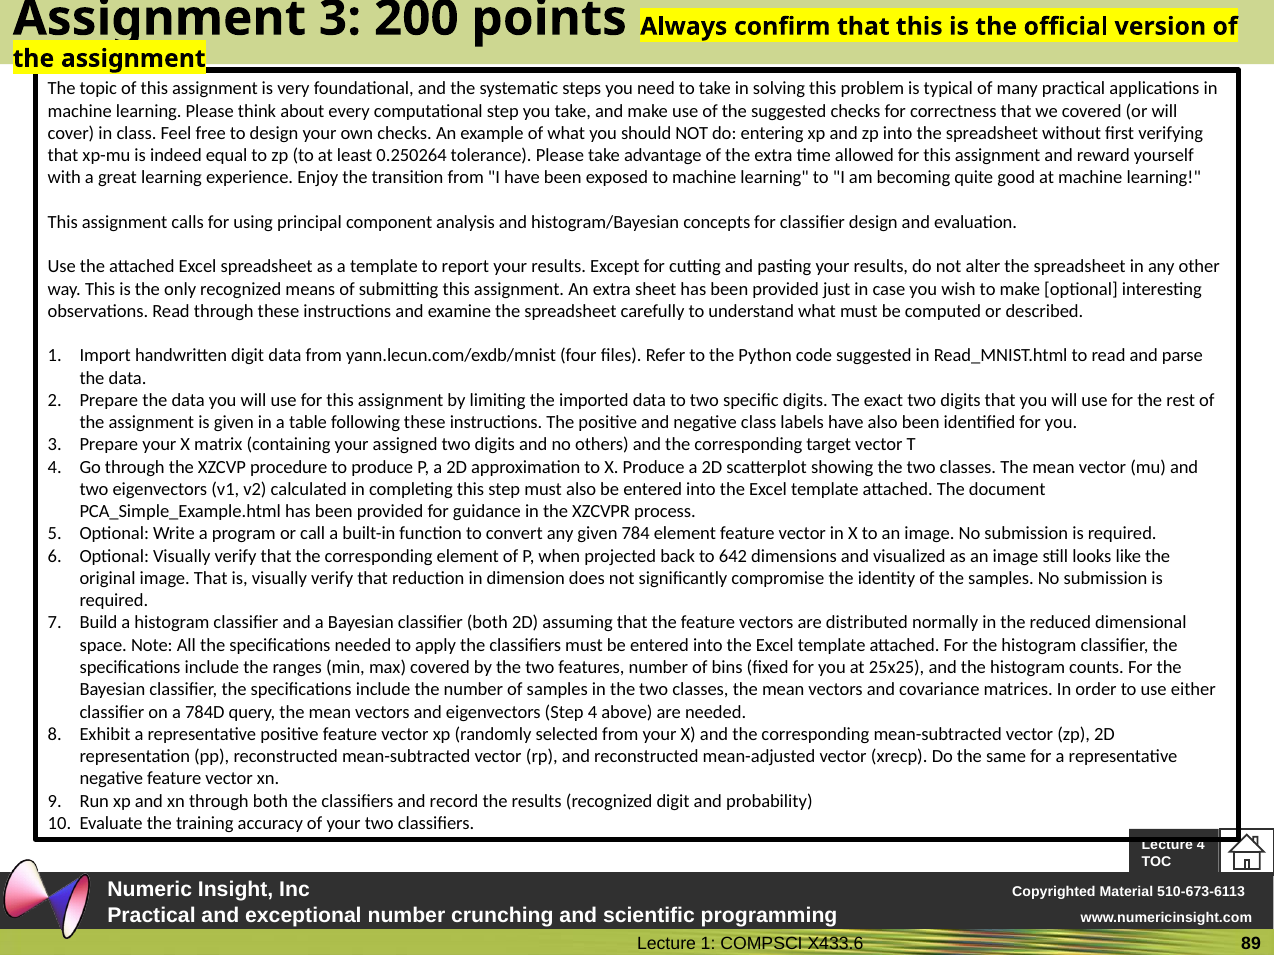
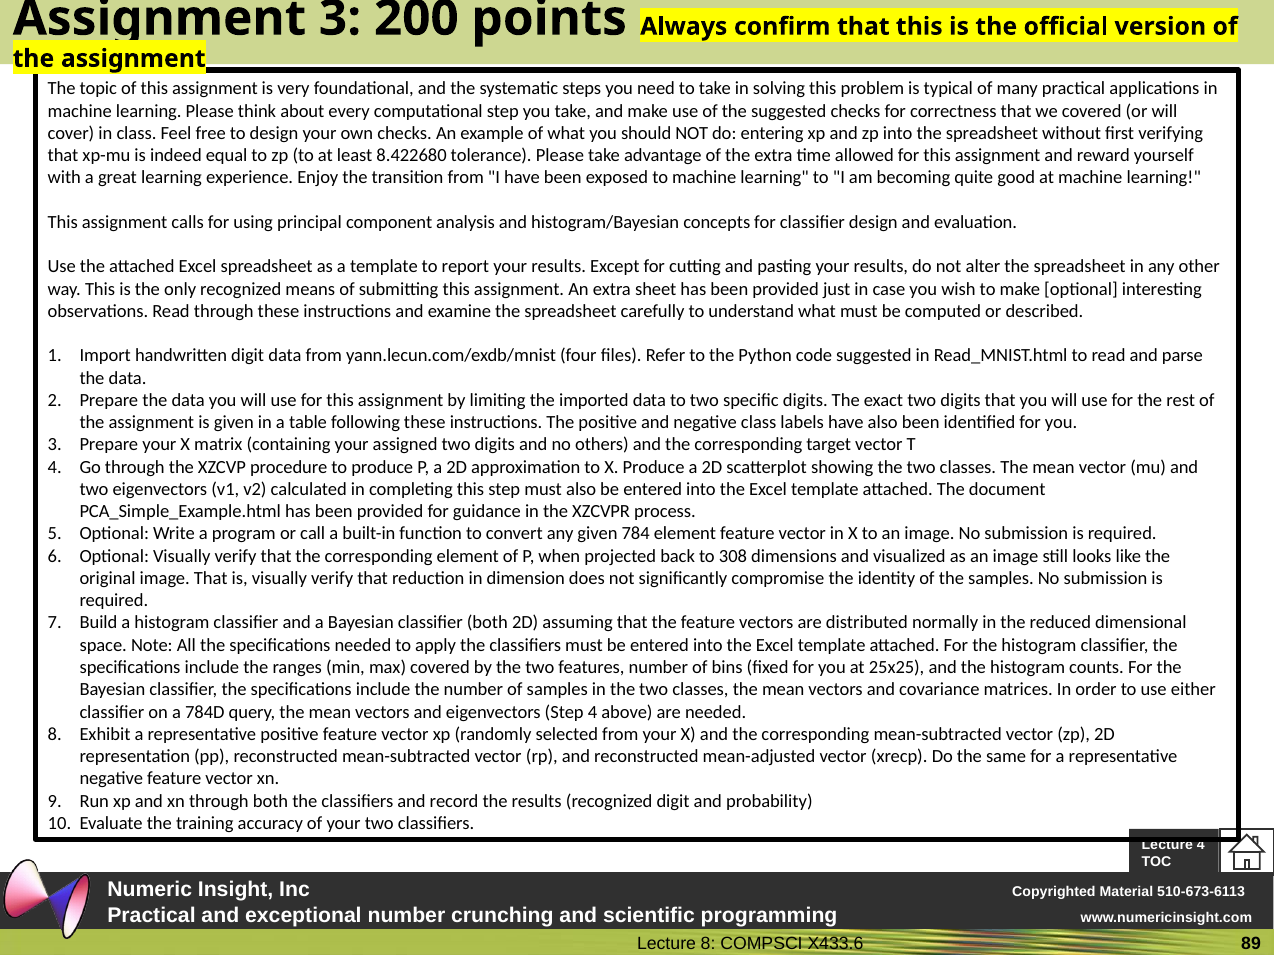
0.250264: 0.250264 -> 8.422680
642: 642 -> 308
1 at (708, 944): 1 -> 8
